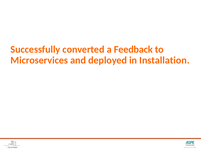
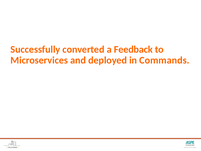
Installation: Installation -> Commands
